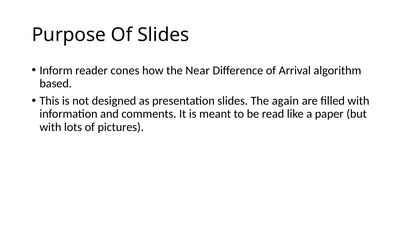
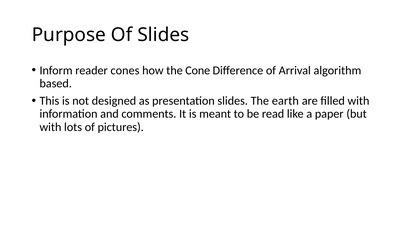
Near: Near -> Cone
again: again -> earth
